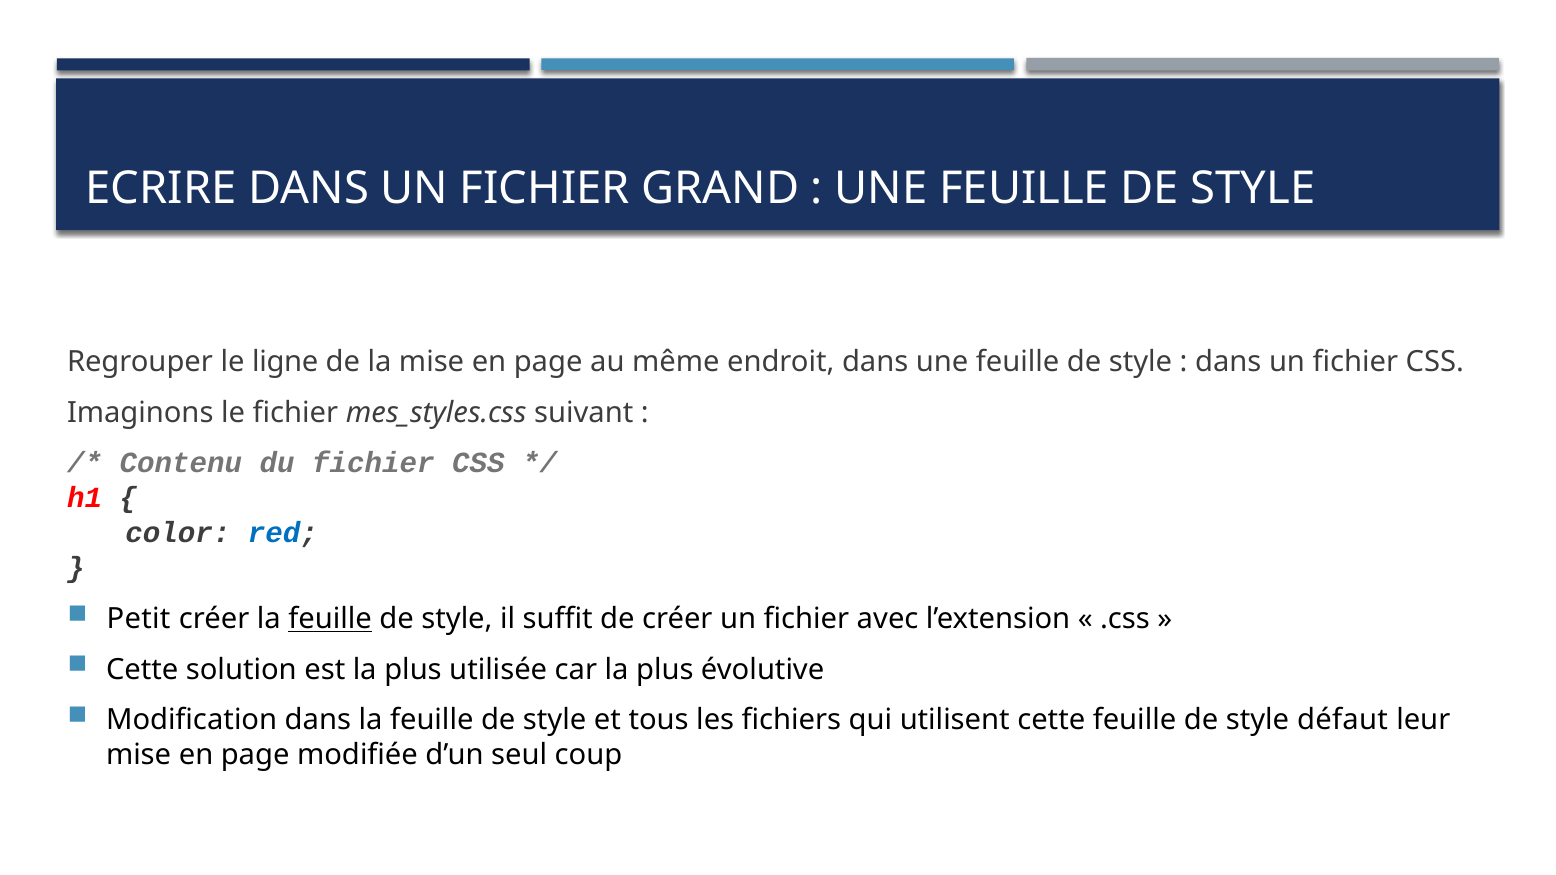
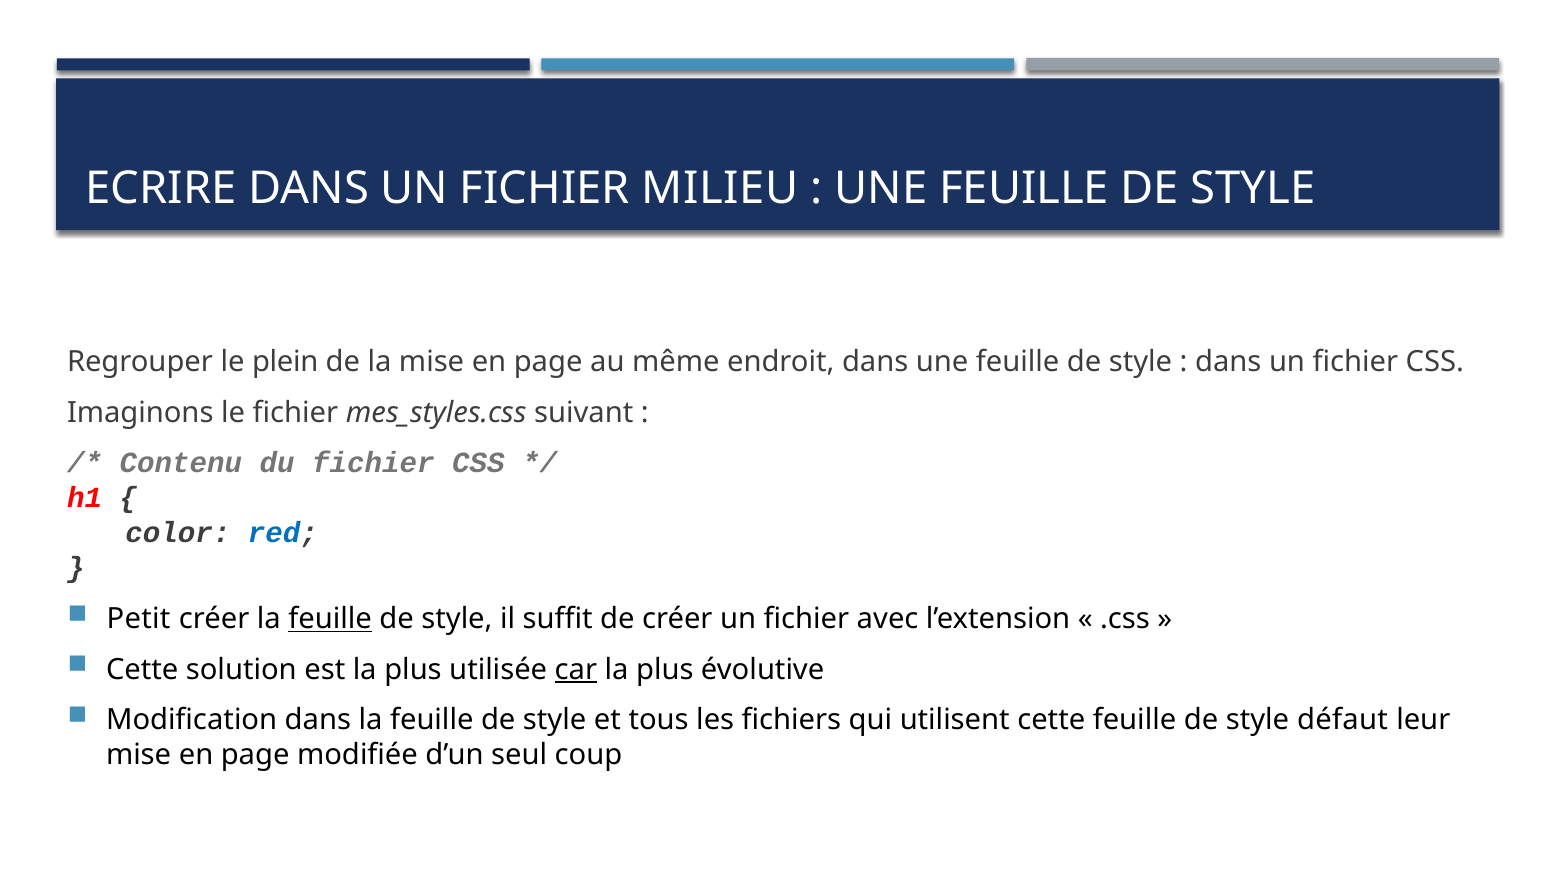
GRAND: GRAND -> MILIEU
ligne: ligne -> plein
car underline: none -> present
